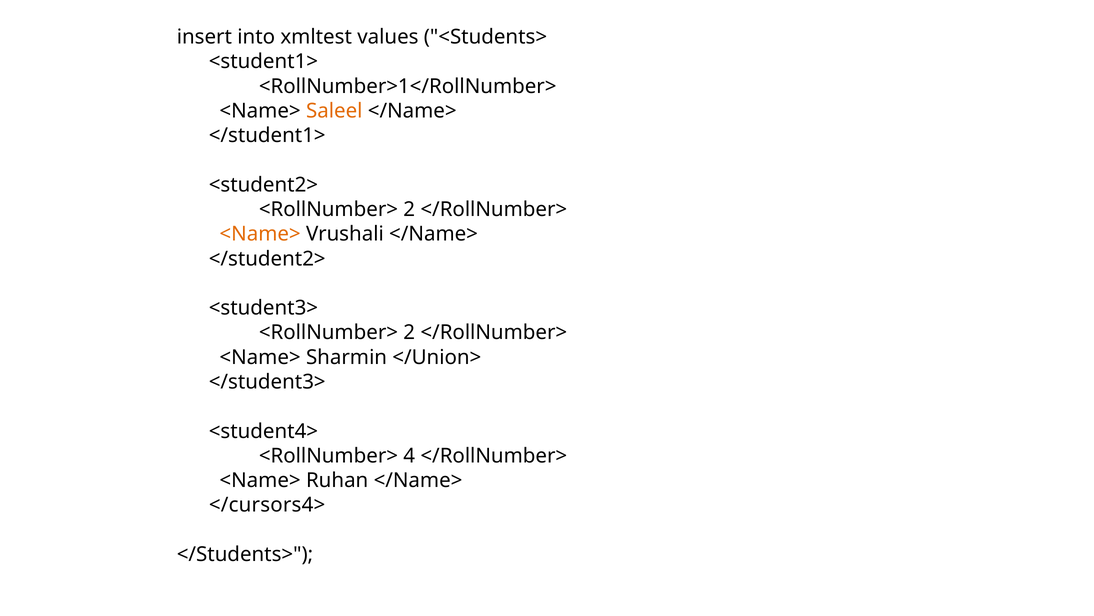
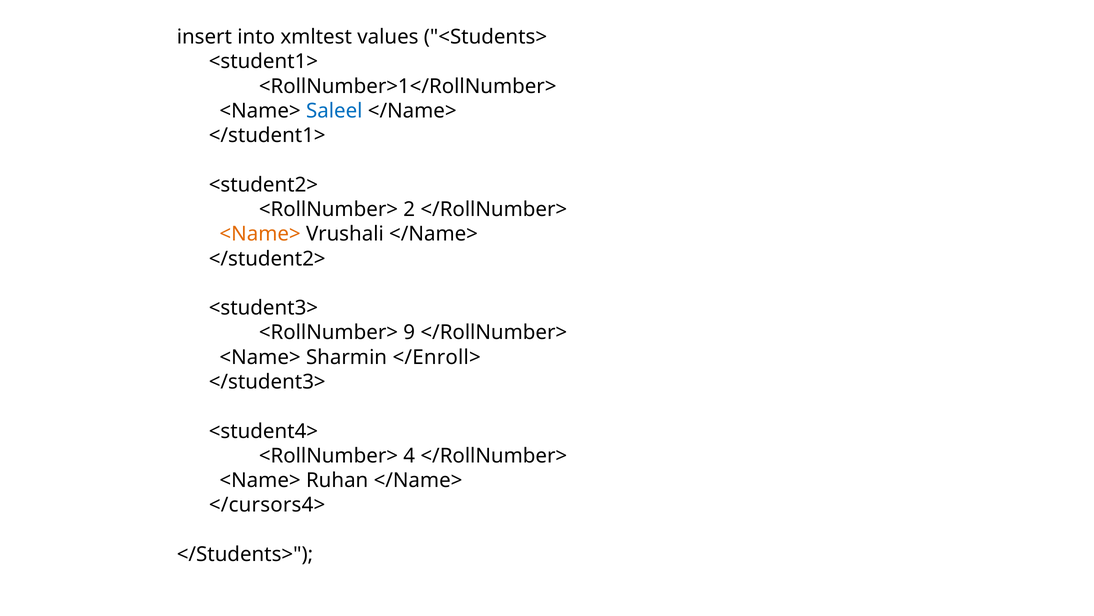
Saleel colour: orange -> blue
2 at (409, 332): 2 -> 9
</Union>: </Union> -> </Enroll>
